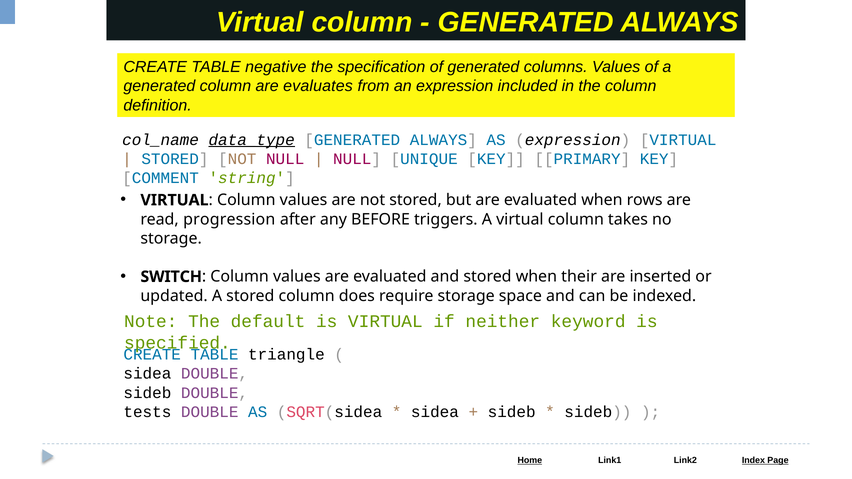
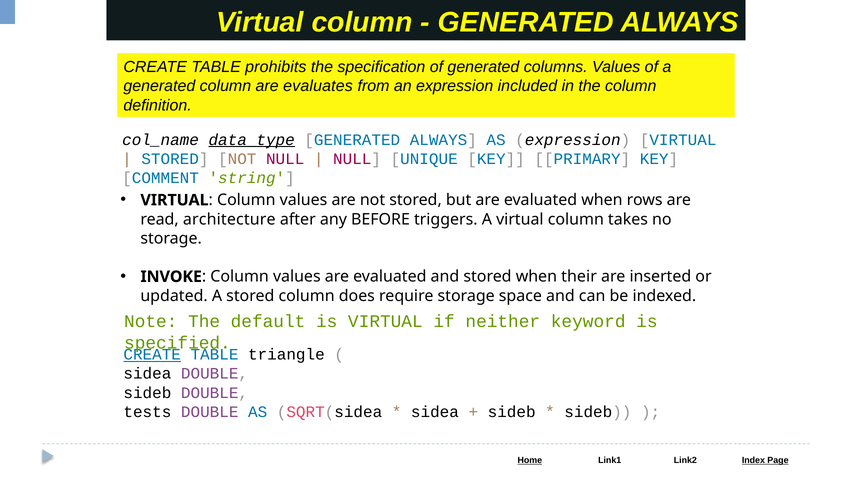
negative: negative -> prohibits
progression: progression -> architecture
SWITCH: SWITCH -> INVOKE
CREATE at (152, 355) underline: none -> present
